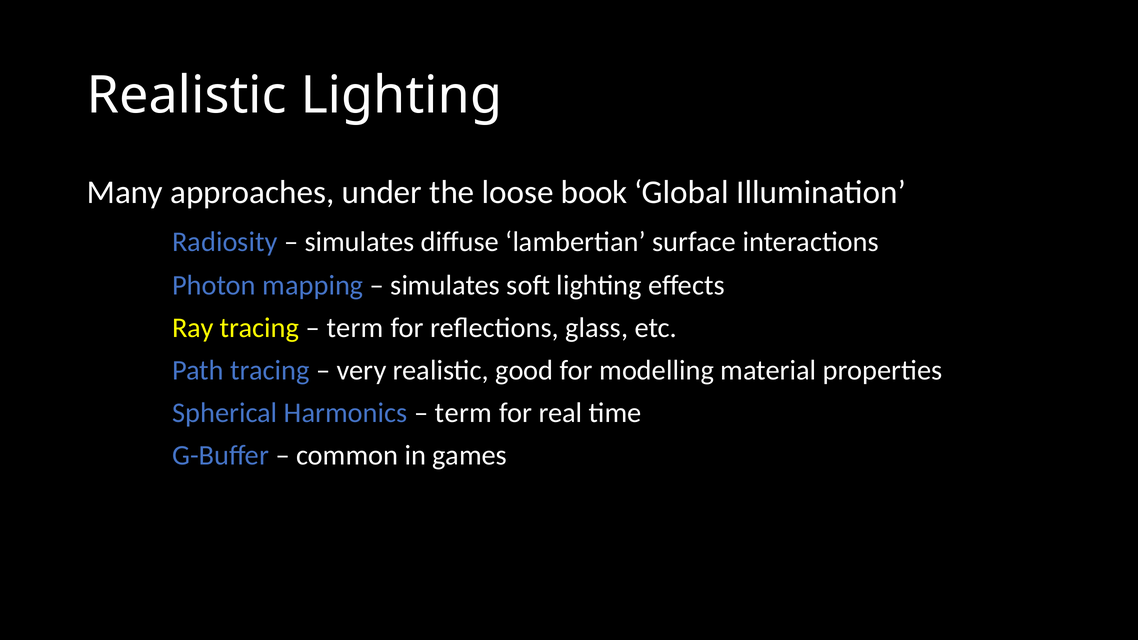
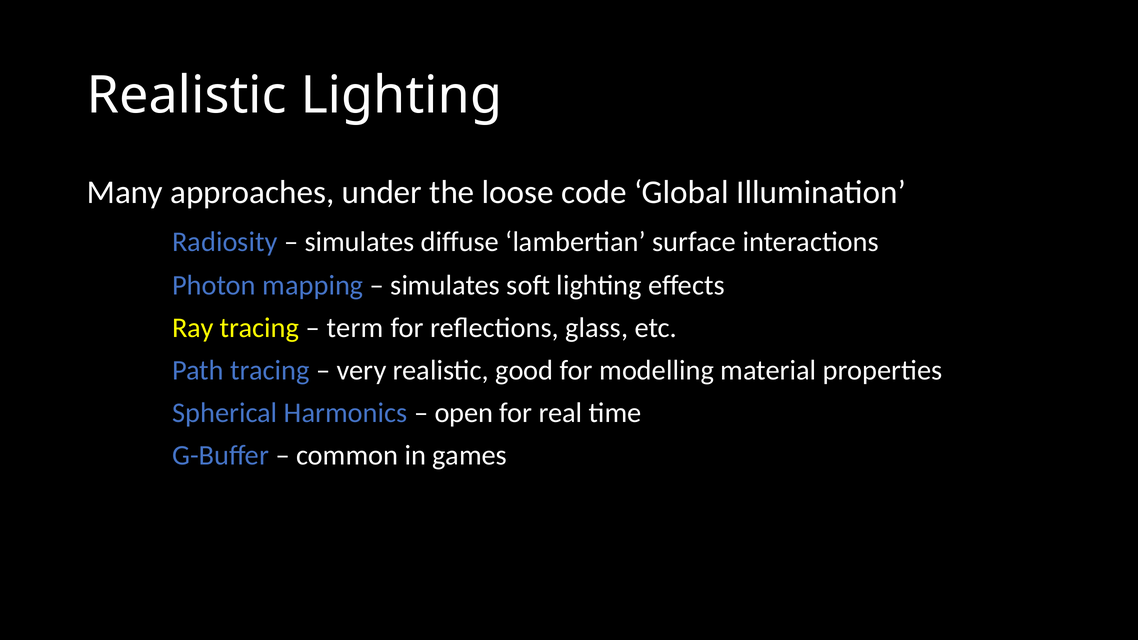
book: book -> code
term at (464, 413): term -> open
